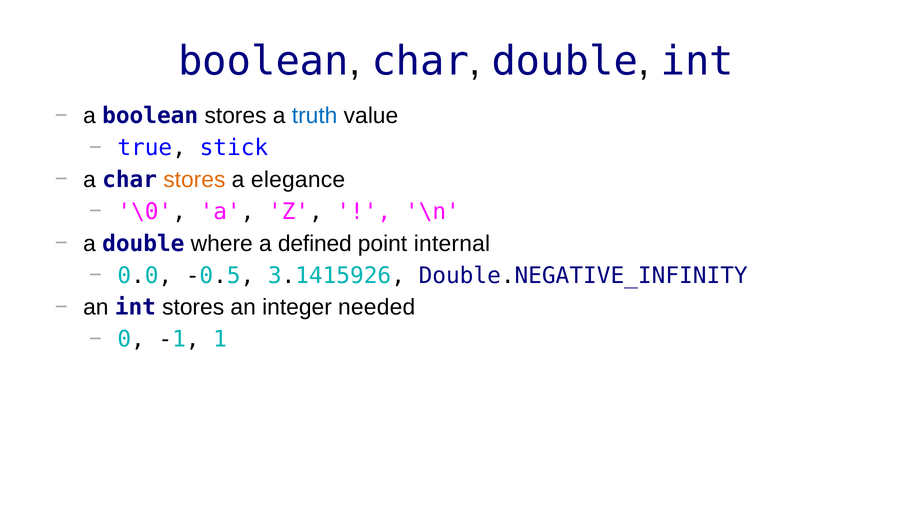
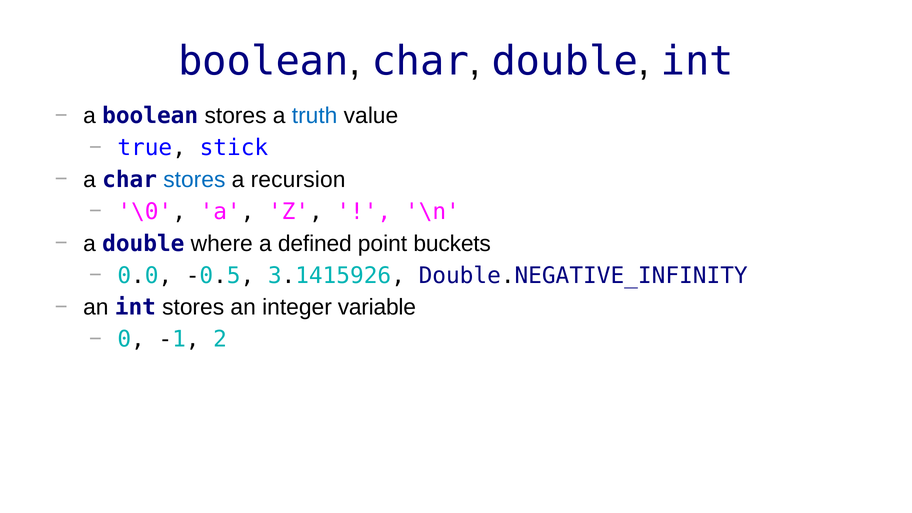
stores at (194, 180) colour: orange -> blue
elegance: elegance -> recursion
internal: internal -> buckets
needed: needed -> variable
1: 1 -> 2
